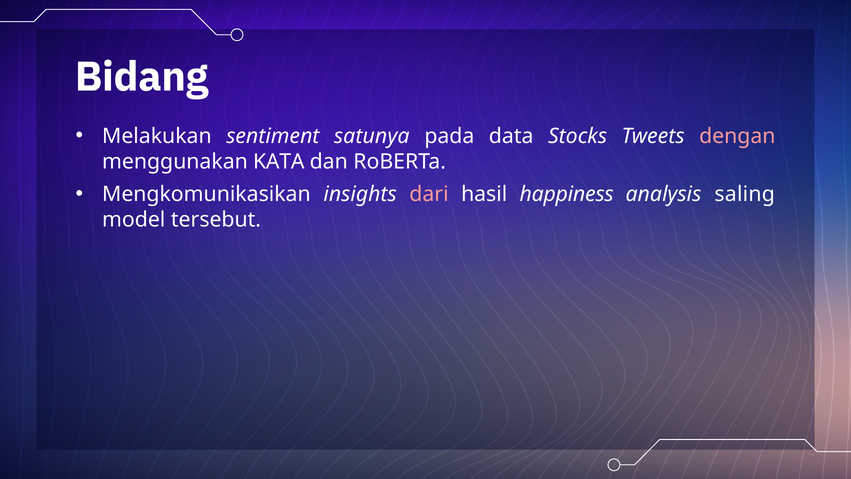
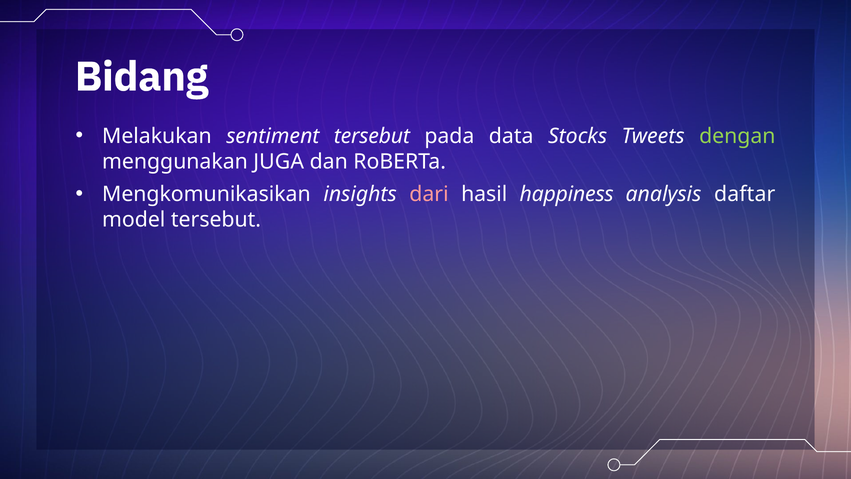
sentiment satunya: satunya -> tersebut
dengan colour: pink -> light green
KATA: KATA -> JUGA
saling: saling -> daftar
